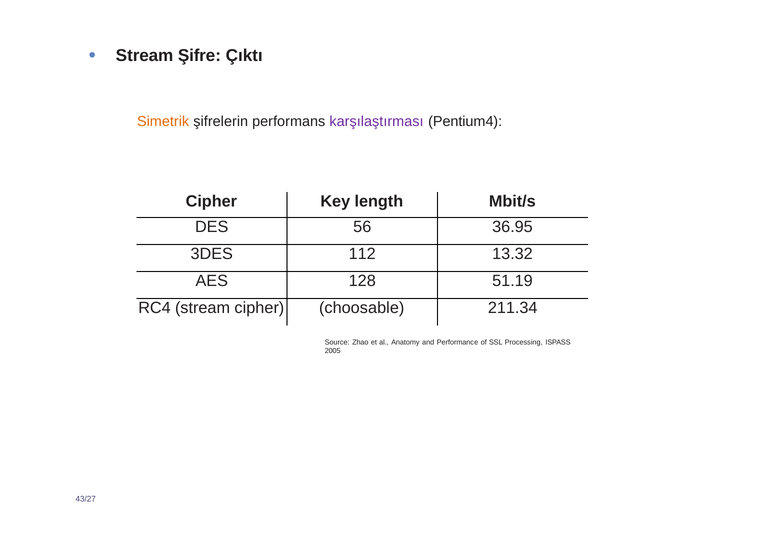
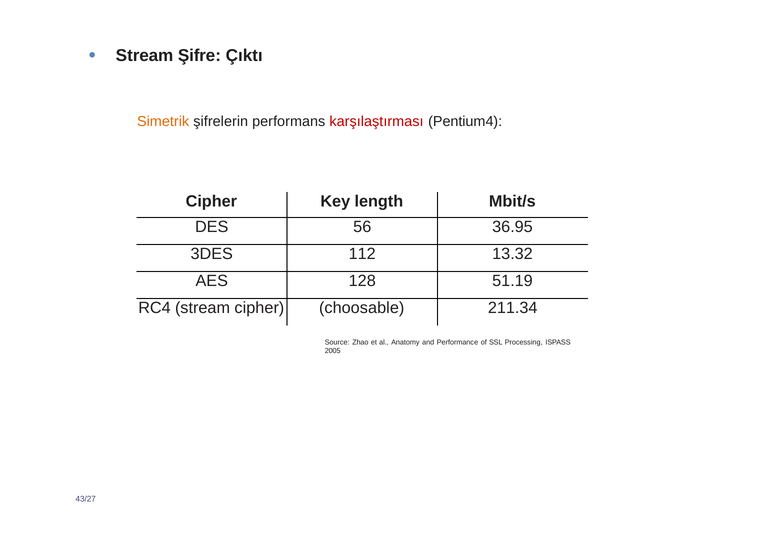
karşılaştırması colour: purple -> red
